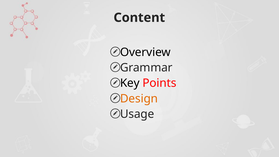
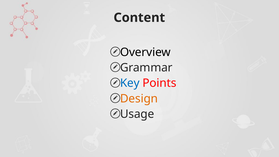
Key colour: black -> blue
